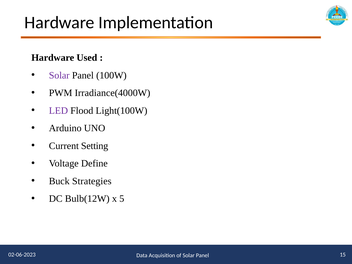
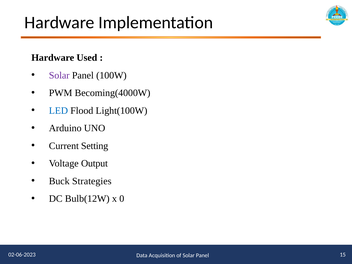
Irradiance(4000W: Irradiance(4000W -> Becoming(4000W
LED colour: purple -> blue
Define: Define -> Output
5: 5 -> 0
